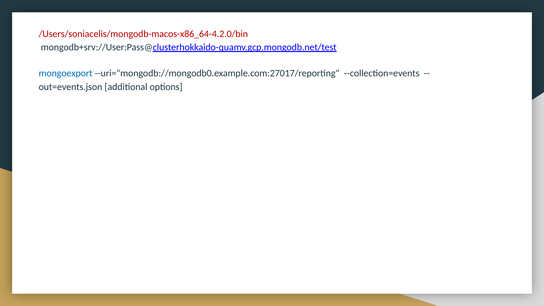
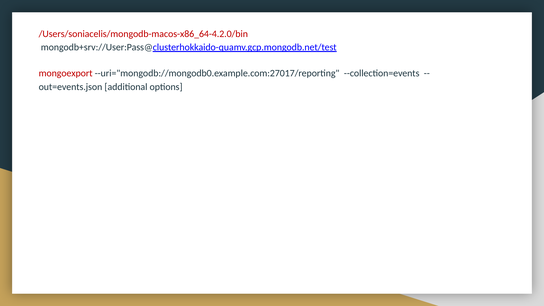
mongoexport colour: blue -> red
